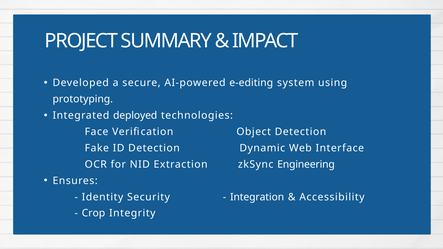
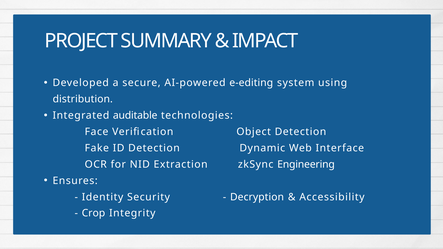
prototyping: prototyping -> distribution
deployed: deployed -> auditable
Integration: Integration -> Decryption
